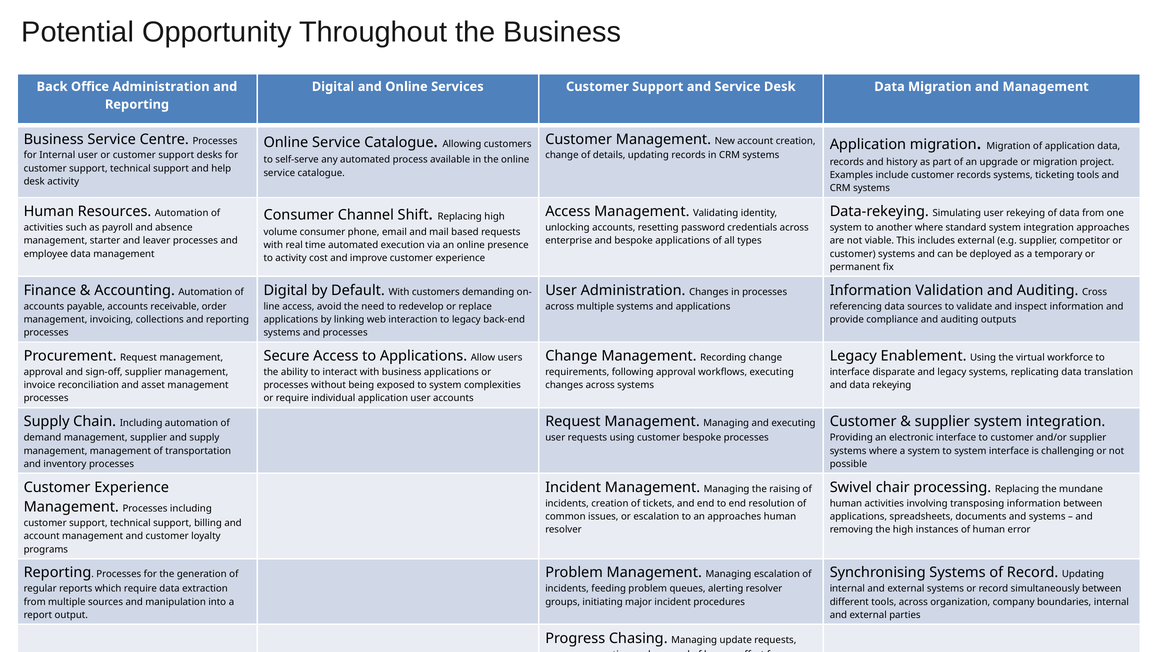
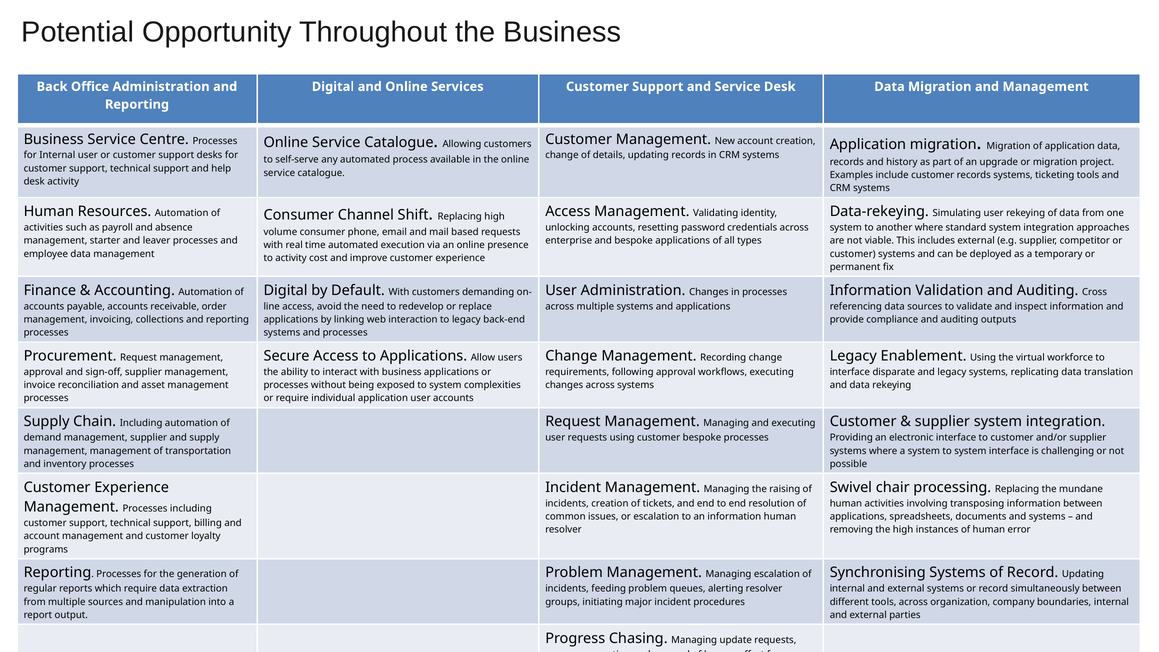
an approaches: approaches -> information
